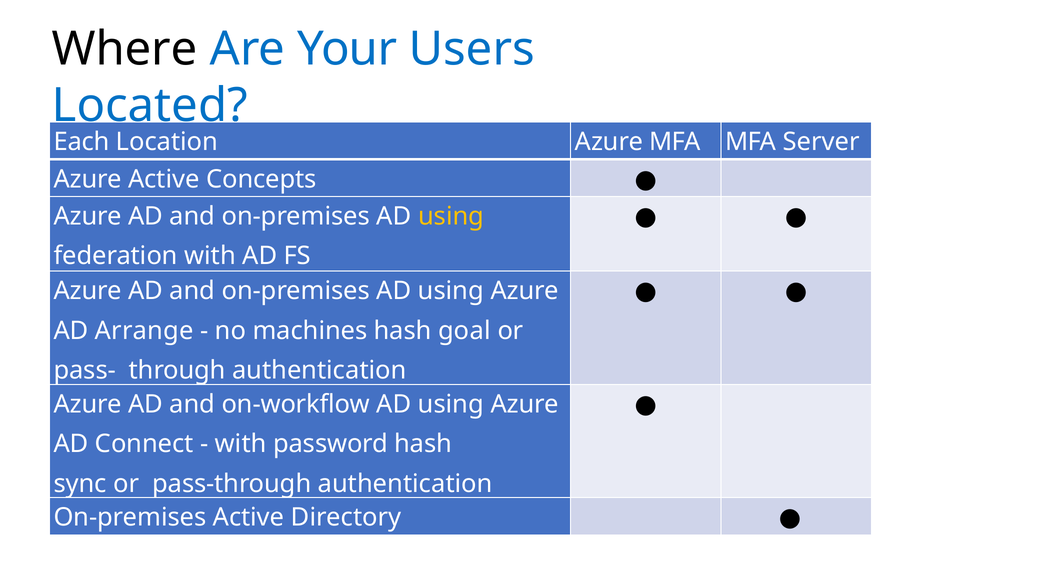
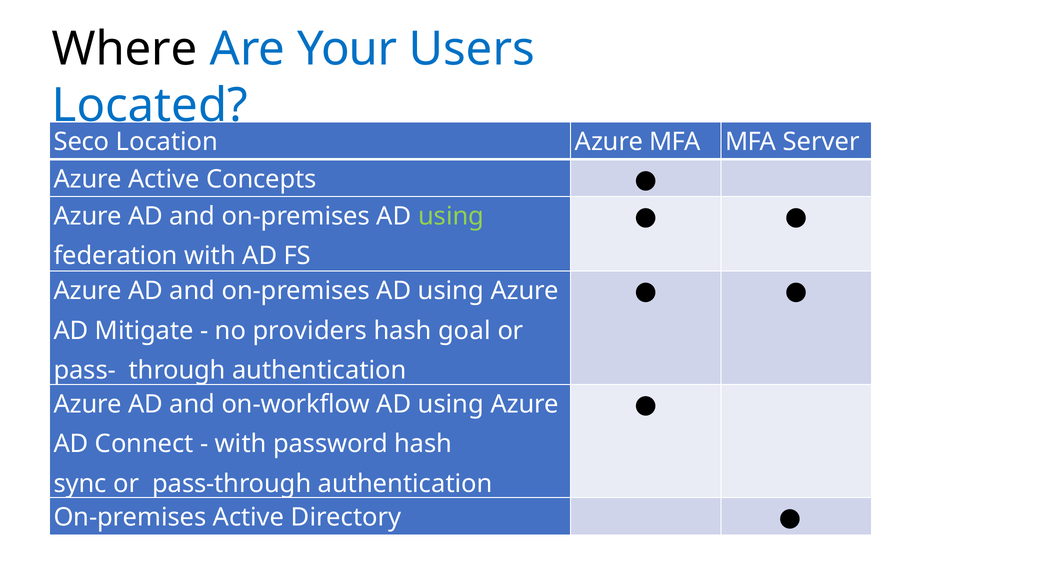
Each: Each -> Seco
using at (451, 216) colour: yellow -> light green
Arrange: Arrange -> Mitigate
machines: machines -> providers
